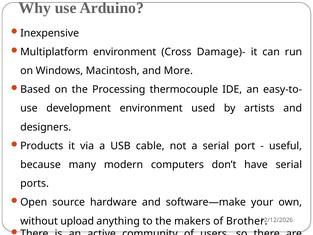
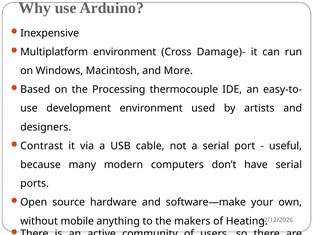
Products: Products -> Contrast
upload: upload -> mobile
Brother: Brother -> Heating
